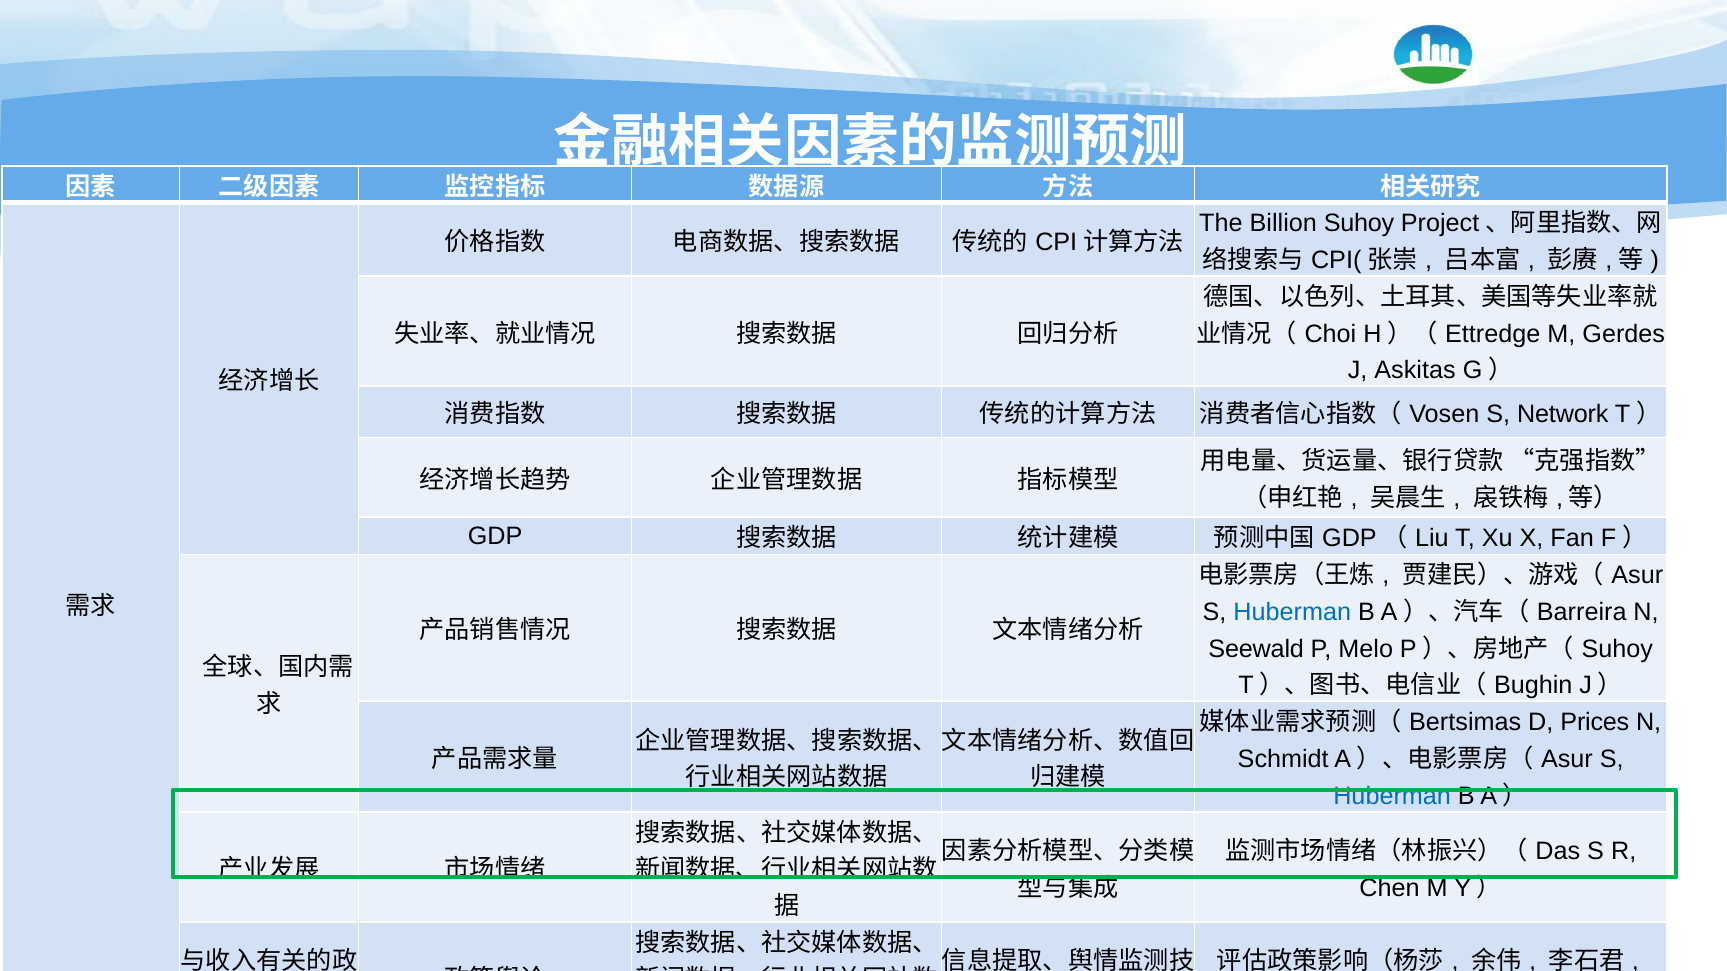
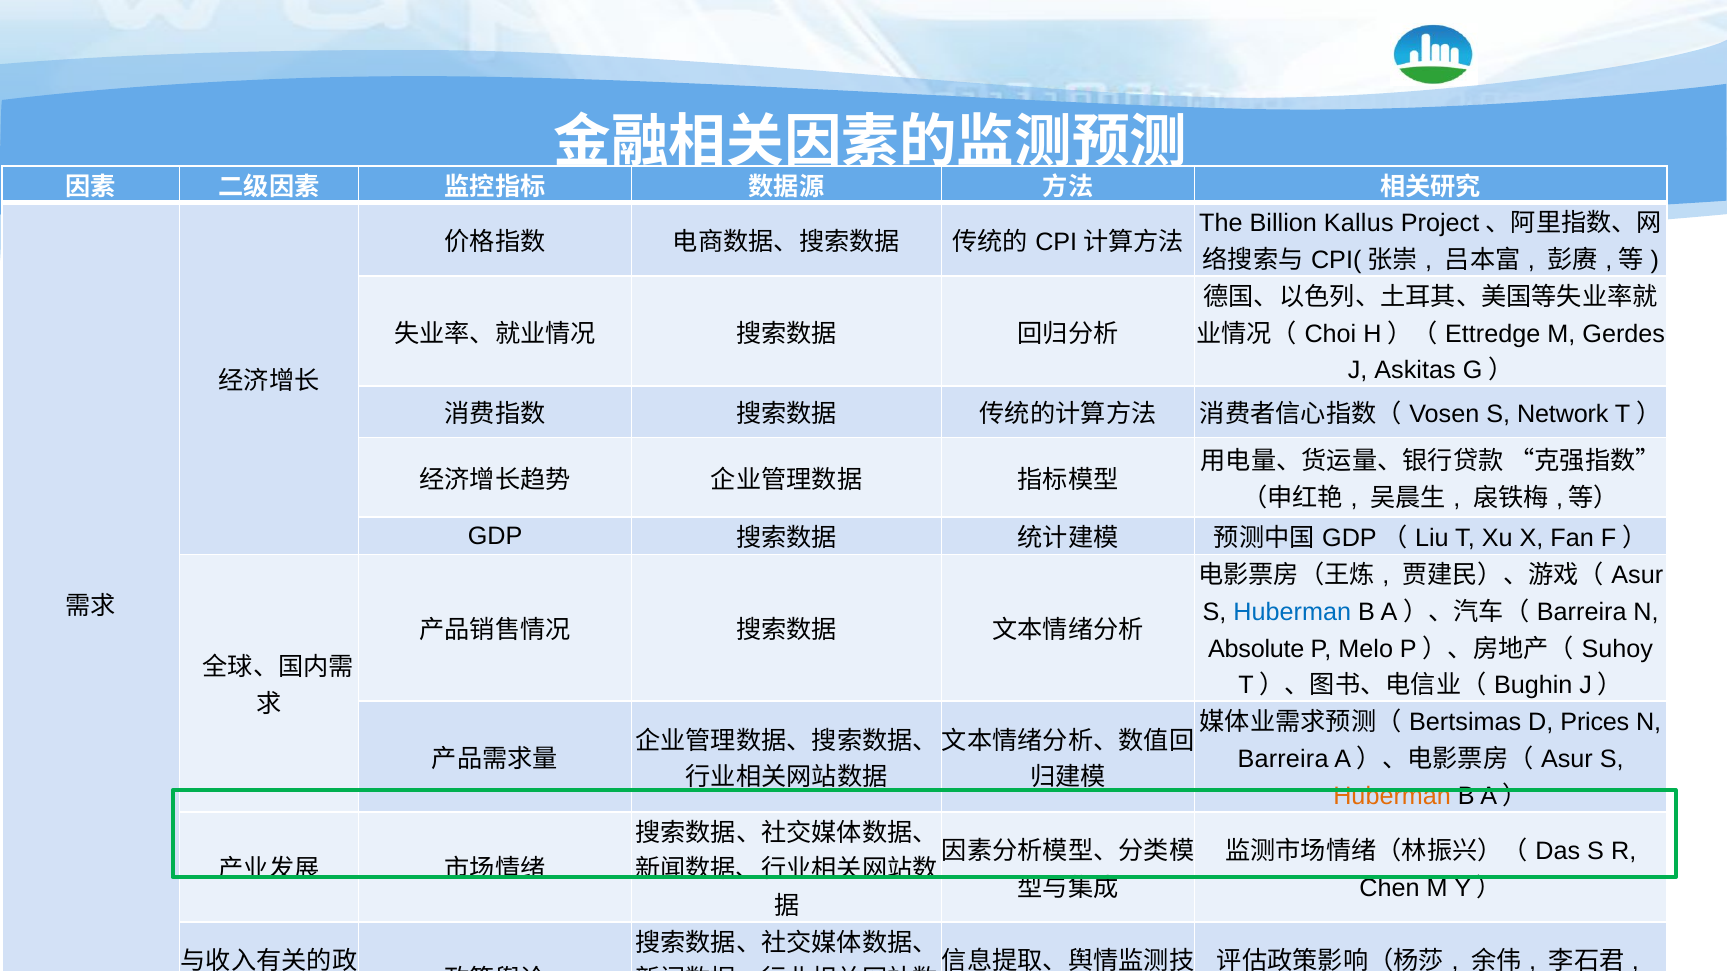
Billion Suhoy: Suhoy -> Kallus
Seewald: Seewald -> Absolute
Schmidt at (1283, 759): Schmidt -> Barreira
Huberman at (1392, 796) colour: blue -> orange
